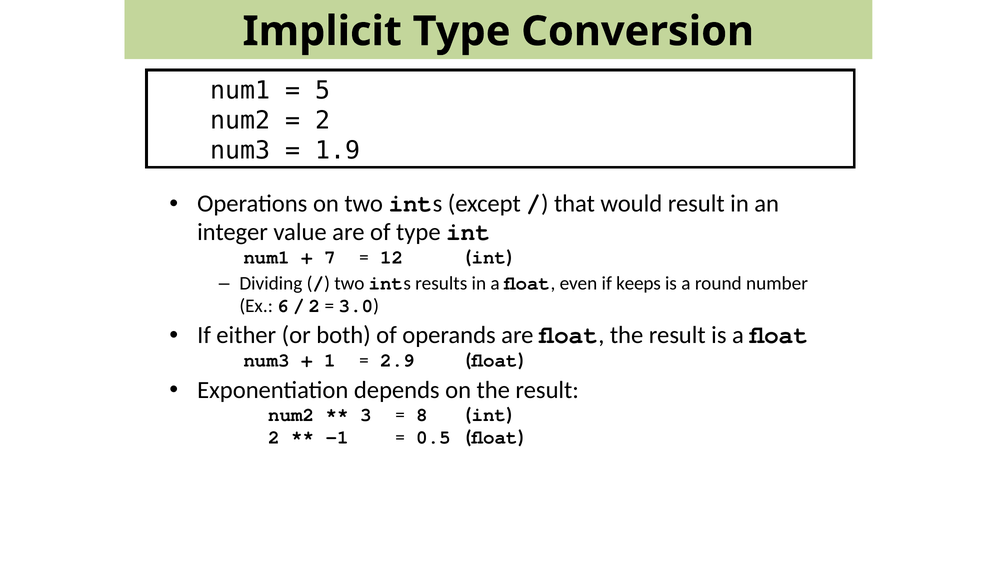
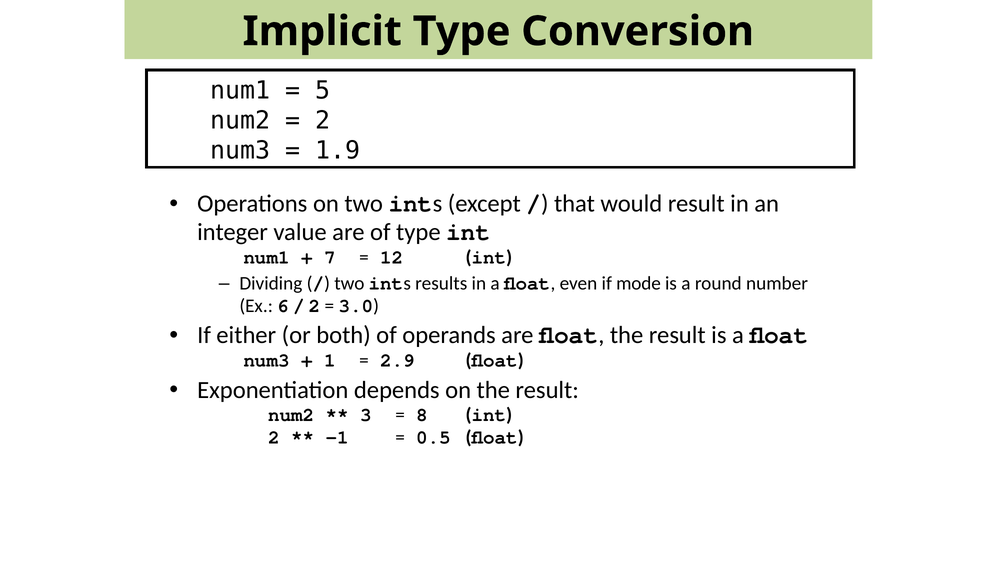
keeps: keeps -> mode
